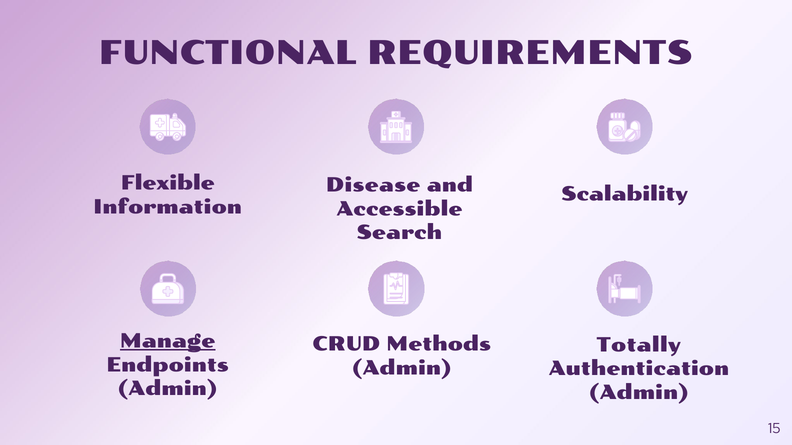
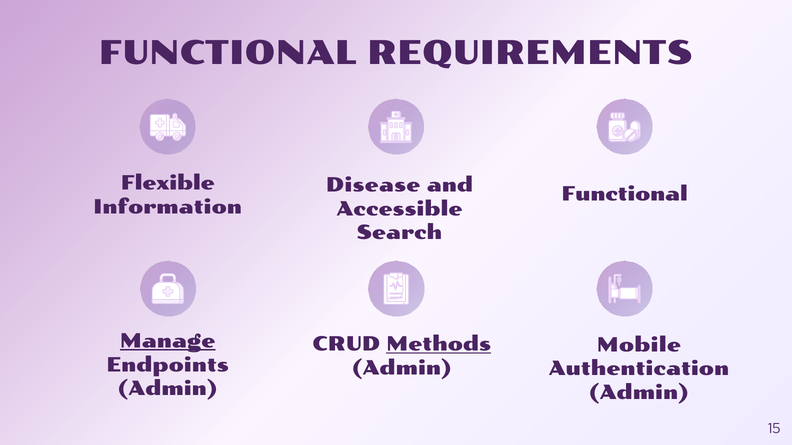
Scalability at (625, 195): Scalability -> Functional
Methods underline: none -> present
Totally: Totally -> Mobile
